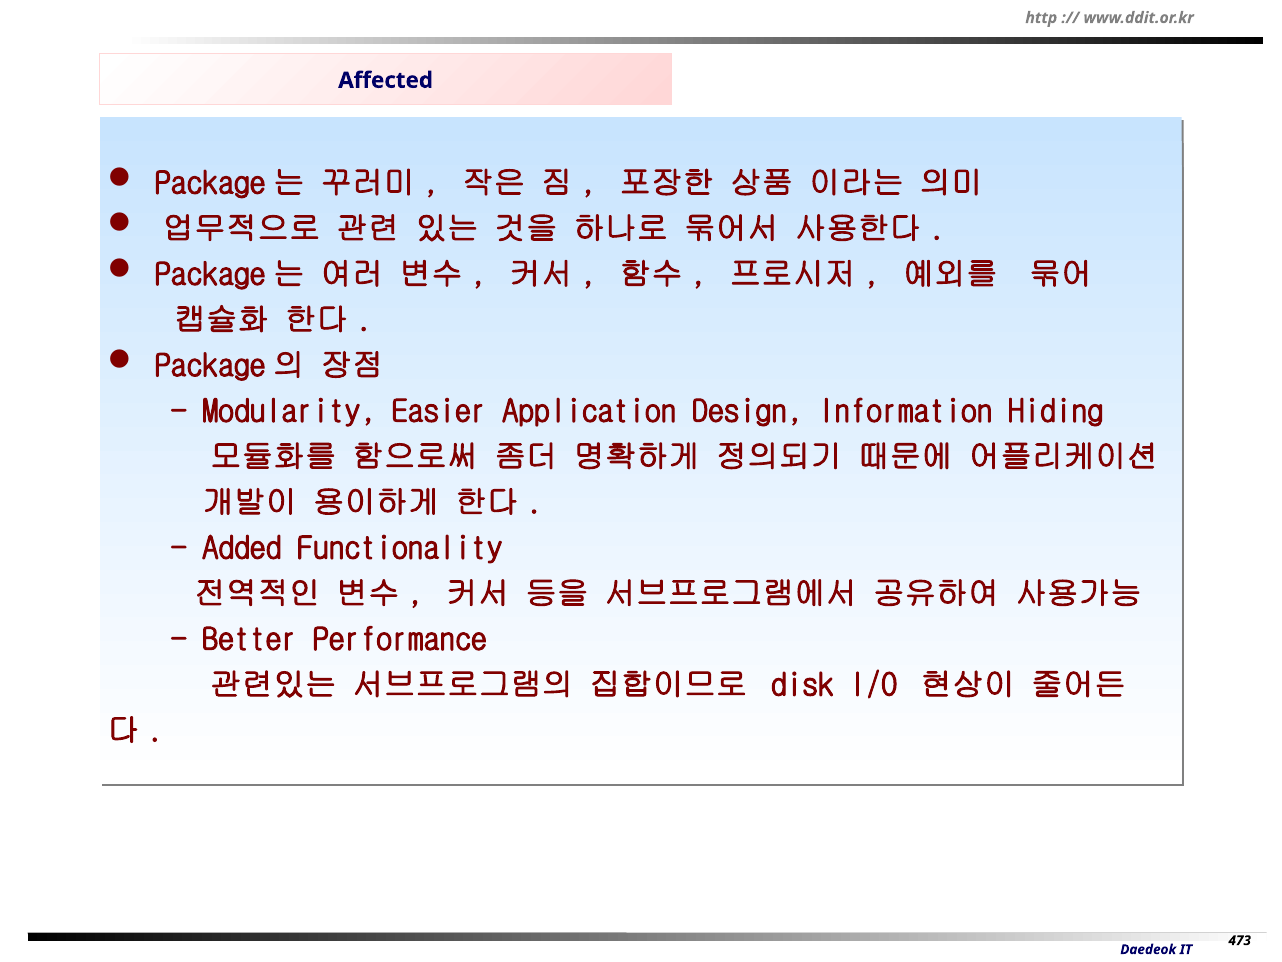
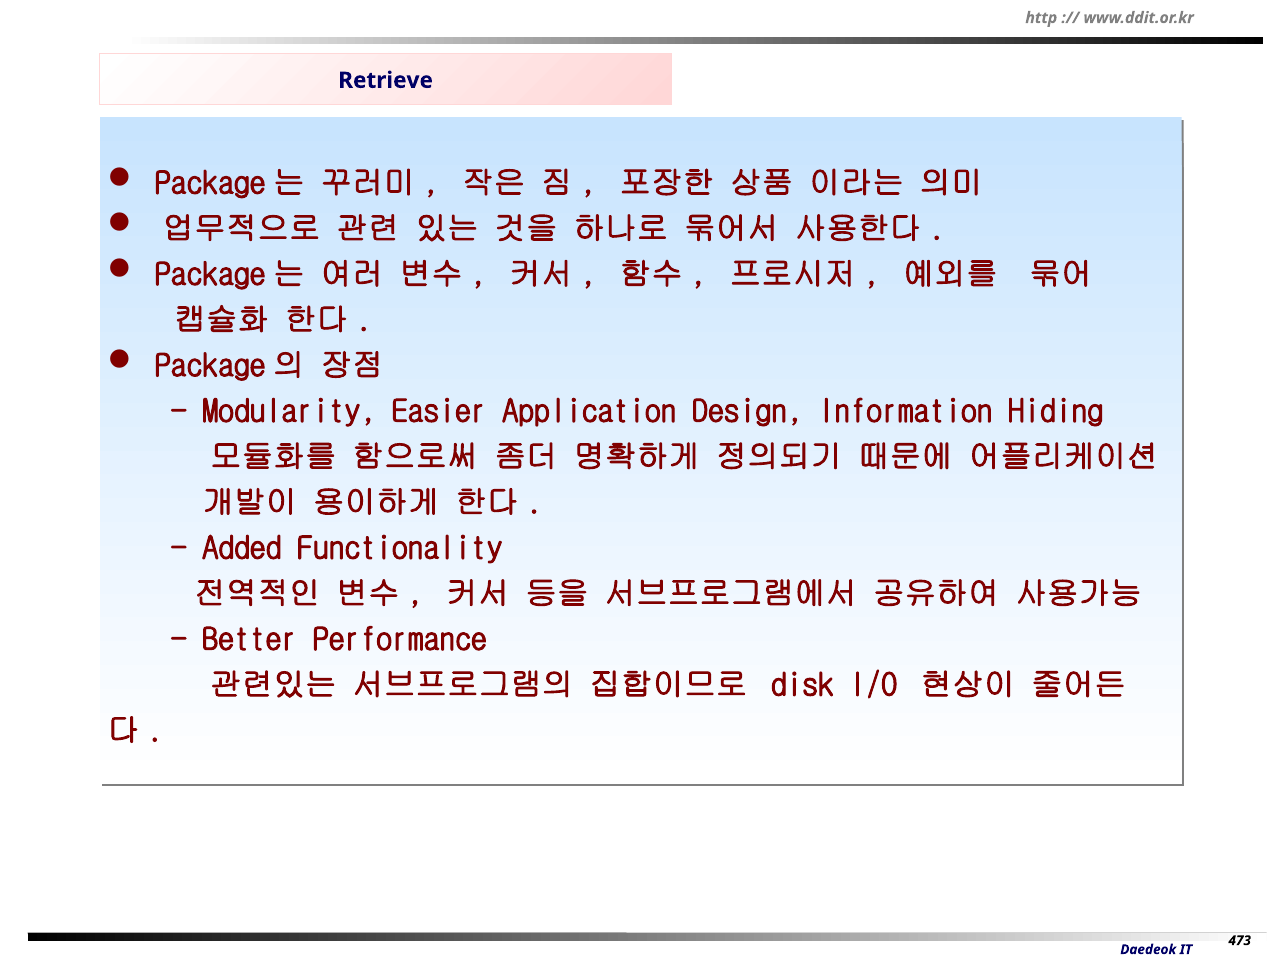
Affected: Affected -> Retrieve
